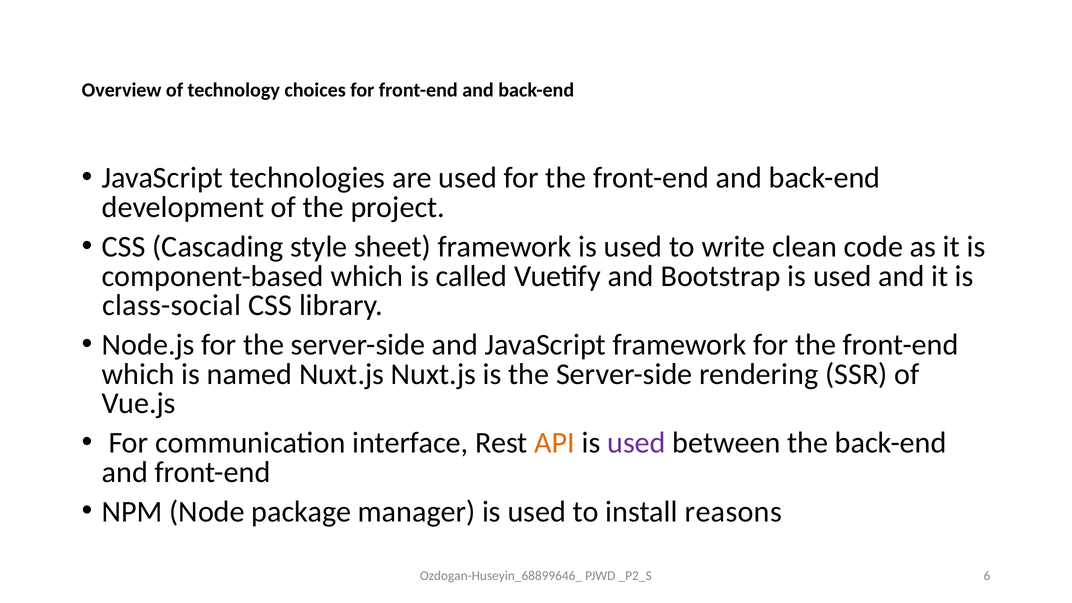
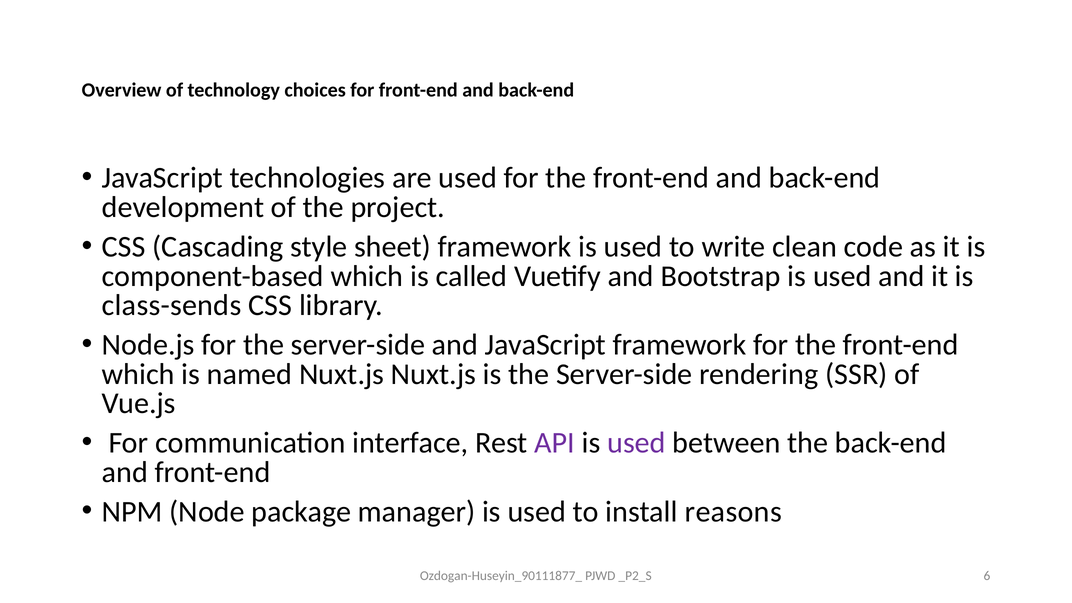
class-social: class-social -> class-sends
API colour: orange -> purple
Ozdogan-Huseyin_68899646_: Ozdogan-Huseyin_68899646_ -> Ozdogan-Huseyin_90111877_
